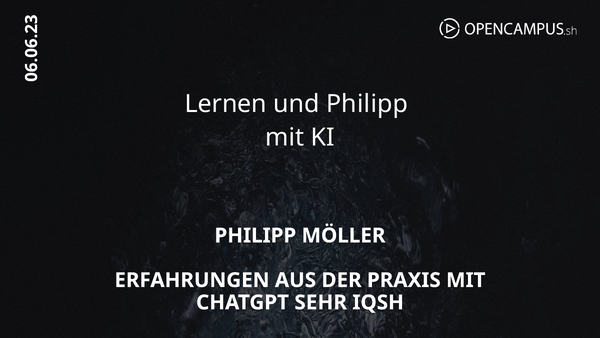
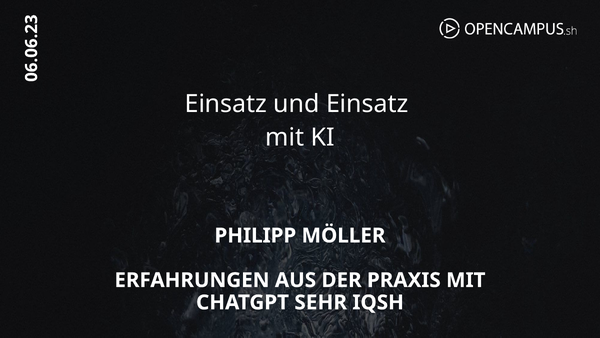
Lernen at (226, 104): Lernen -> Einsatz
und Philipp: Philipp -> Einsatz
